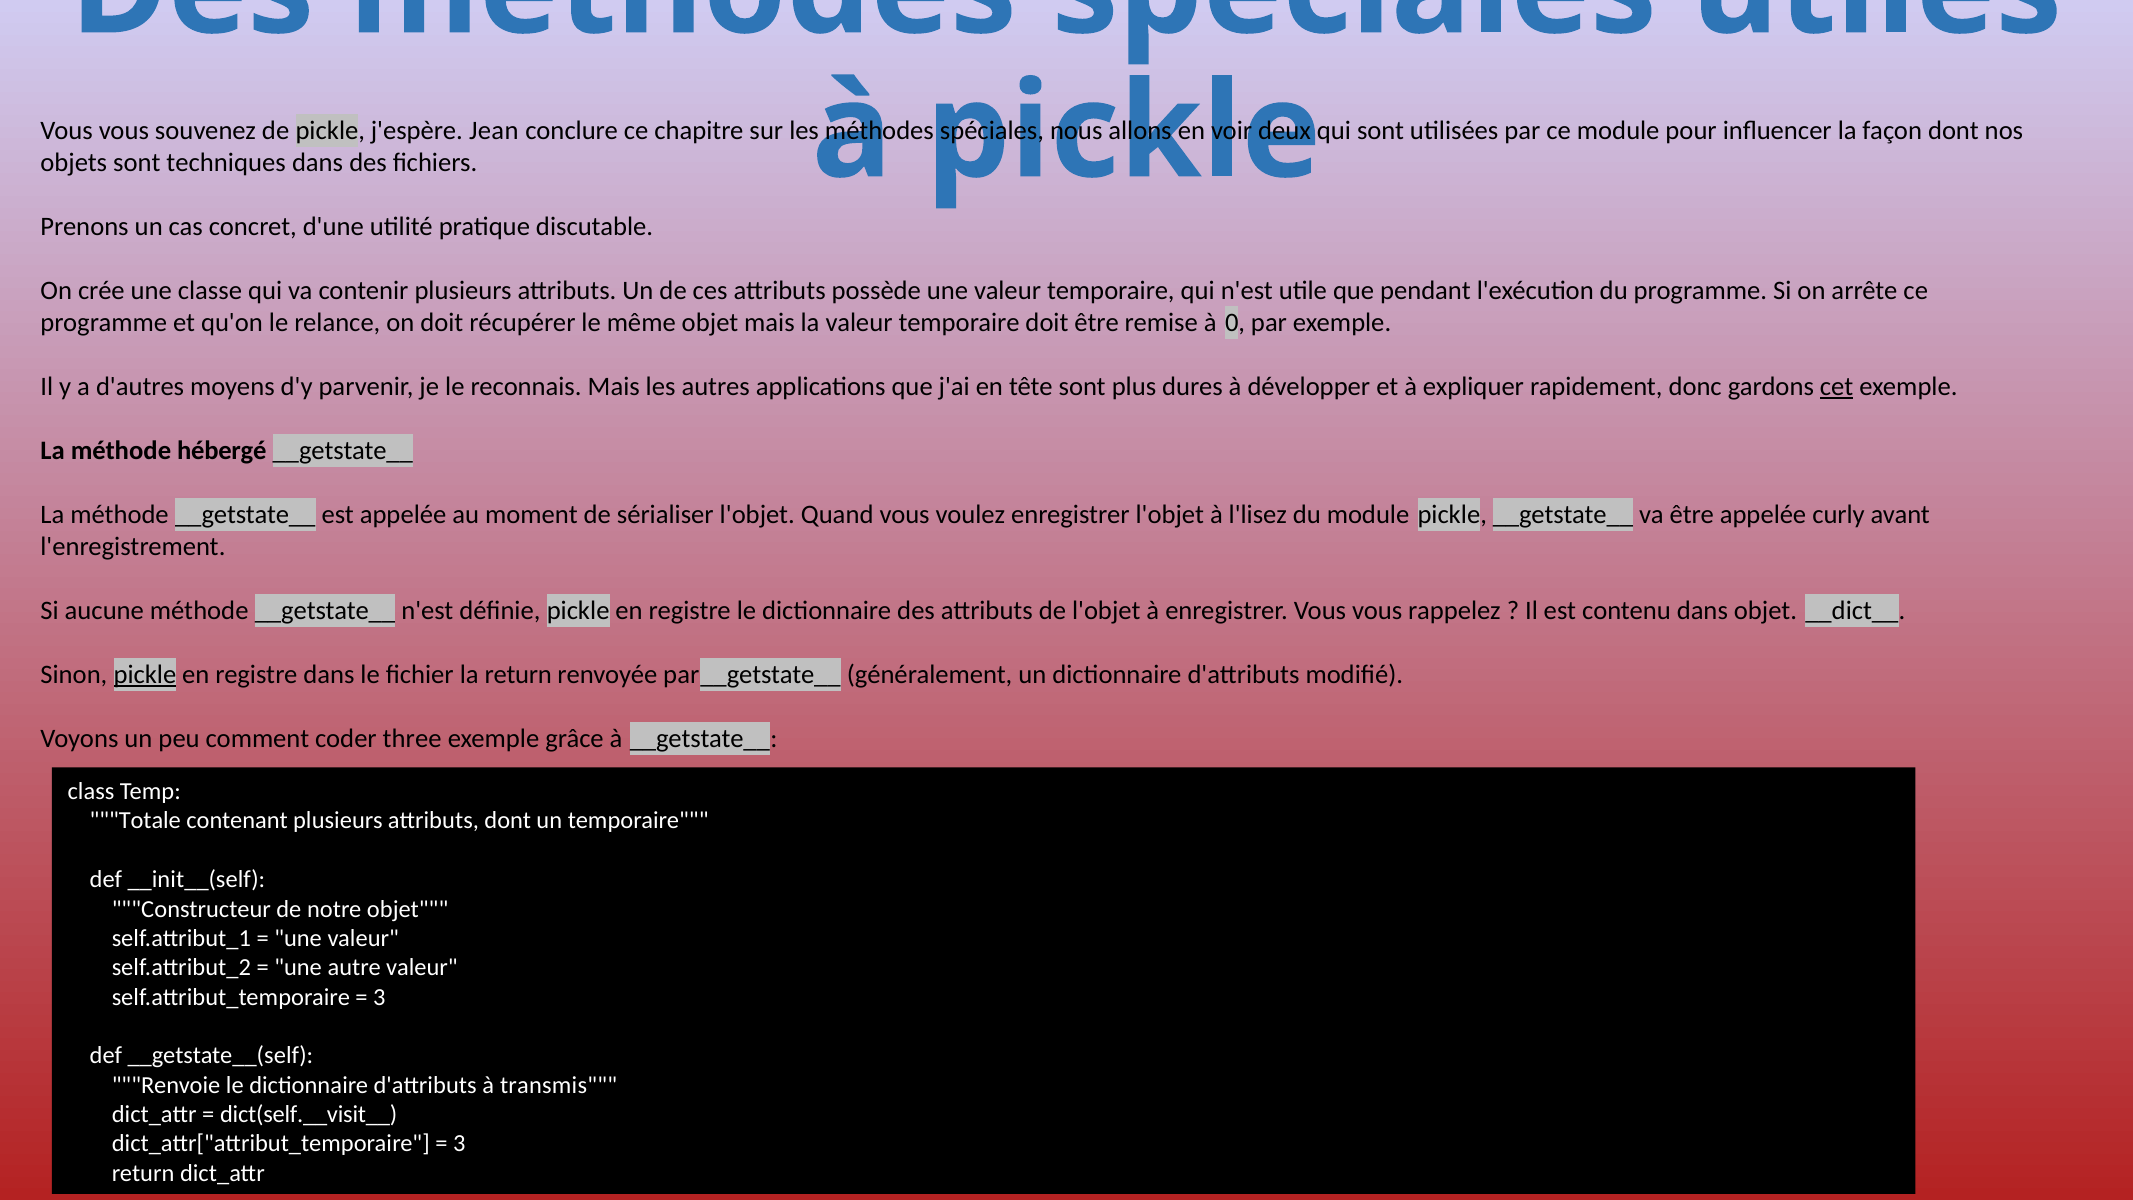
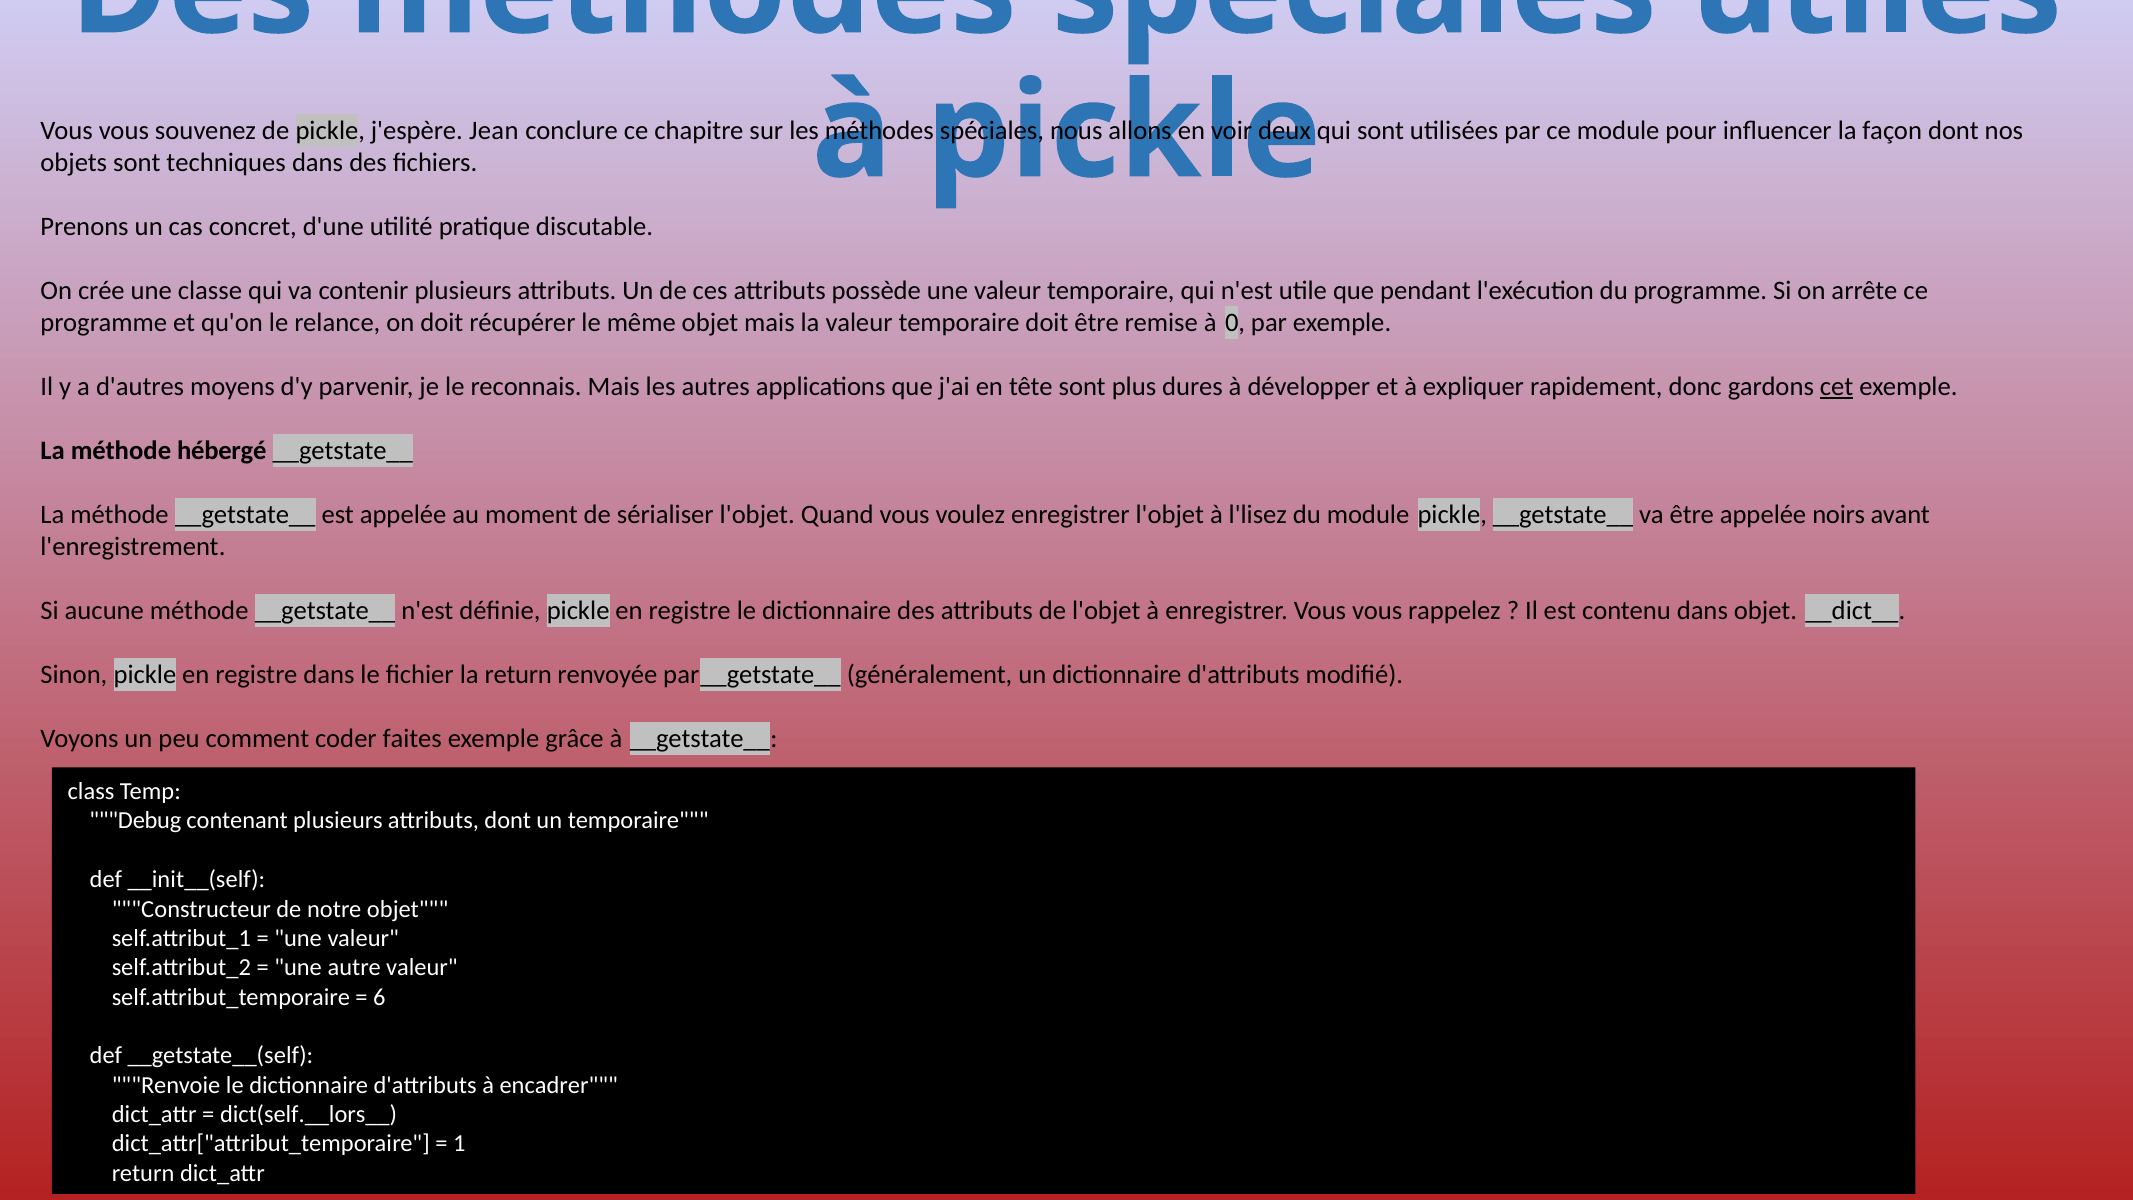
curly: curly -> noirs
pickle at (145, 674) underline: present -> none
three: three -> faites
Totale: Totale -> Debug
3 at (379, 997): 3 -> 6
transmis: transmis -> encadrer
dict(self.__visit__: dict(self.__visit__ -> dict(self.__lors__
3 at (459, 1144): 3 -> 1
